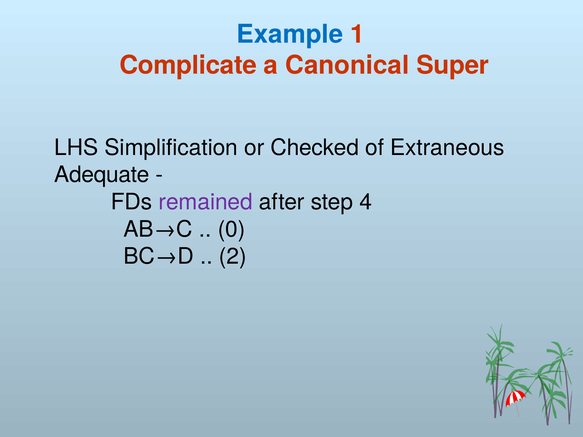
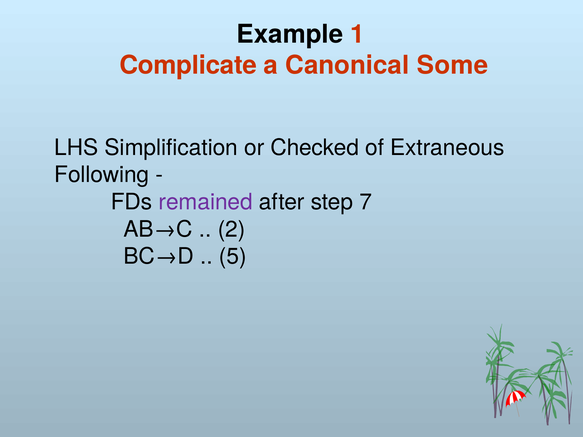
Example colour: blue -> black
Super: Super -> Some
Adequate: Adequate -> Following
4: 4 -> 7
0: 0 -> 2
2: 2 -> 5
